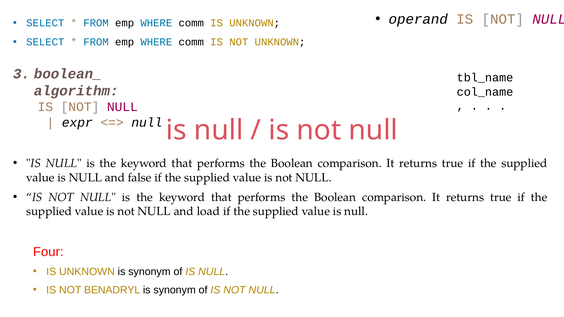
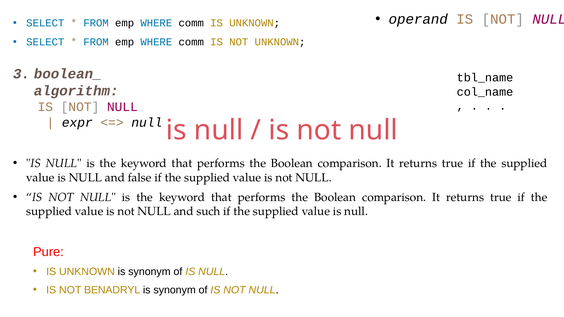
load: load -> such
Four: Four -> Pure
